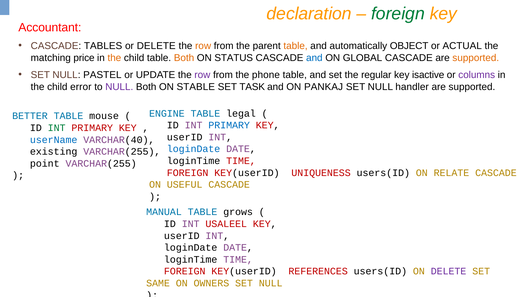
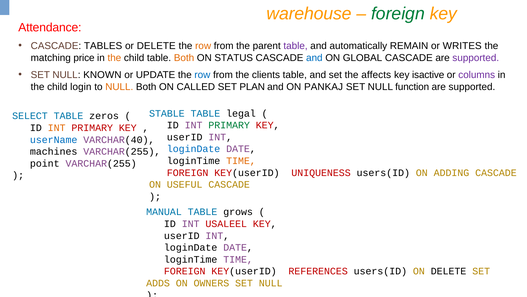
declaration: declaration -> warehouse
Accountant: Accountant -> Attendance
table at (296, 46) colour: orange -> purple
OBJECT: OBJECT -> REMAIN
ACTUAL: ACTUAL -> WRITES
supported at (476, 58) colour: orange -> purple
PASTEL: PASTEL -> KNOWN
row at (202, 75) colour: purple -> blue
phone: phone -> clients
regular: regular -> affects
error: error -> login
NULL at (119, 87) colour: purple -> orange
STABLE: STABLE -> CALLED
TASK: TASK -> PLAN
handler: handler -> function
ENGINE: ENGINE -> STABLE
BETTER: BETTER -> SELECT
mouse: mouse -> zeros
PRIMARY at (229, 125) colour: blue -> green
INT at (57, 128) colour: green -> orange
existing: existing -> machines
TIME at (241, 161) colour: red -> orange
RELATE: RELATE -> ADDING
DELETE at (449, 271) colour: purple -> black
SAME: SAME -> ADDS
